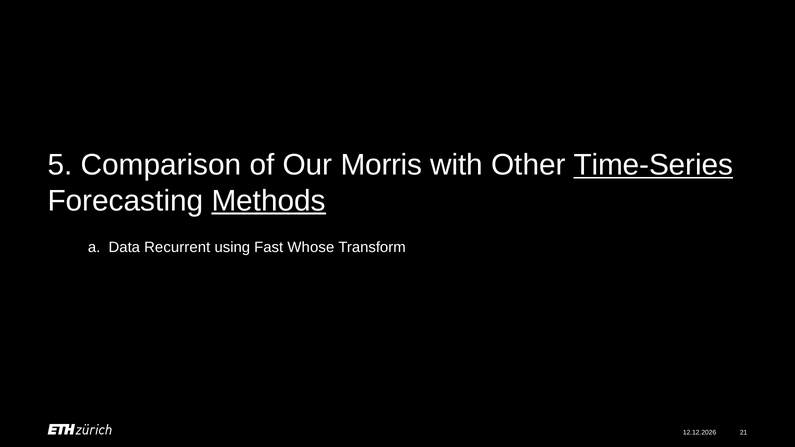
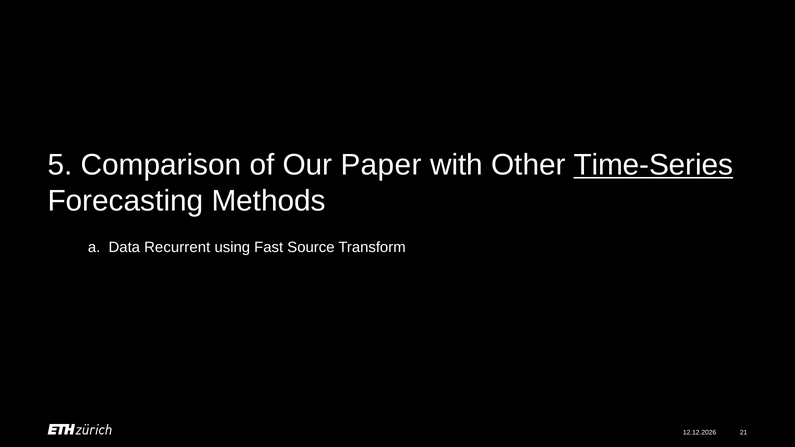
Morris: Morris -> Paper
Methods underline: present -> none
Whose: Whose -> Source
